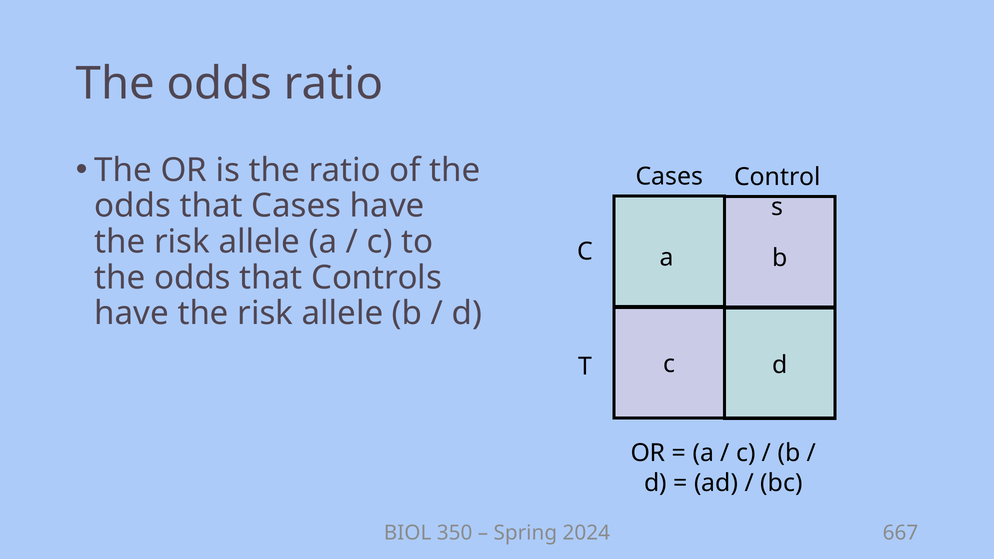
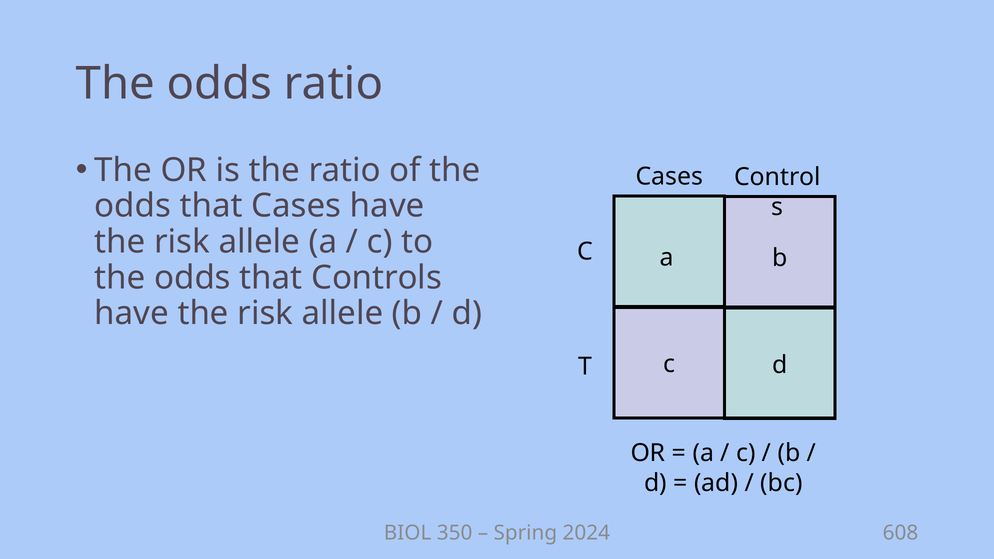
667: 667 -> 608
